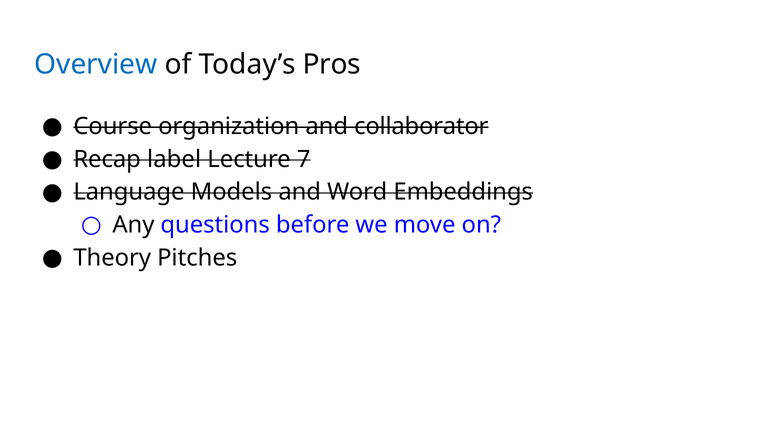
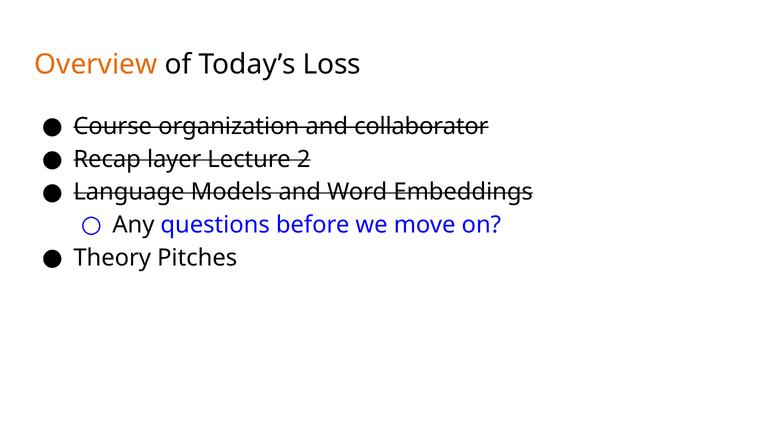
Overview colour: blue -> orange
Pros: Pros -> Loss
label: label -> layer
7: 7 -> 2
